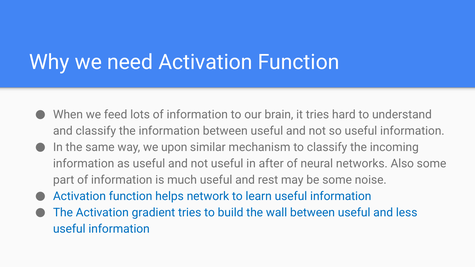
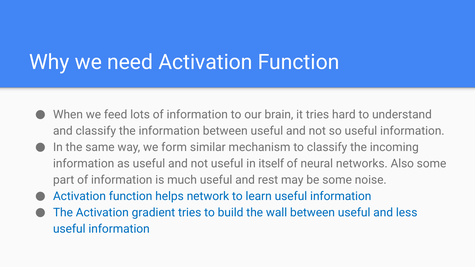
upon: upon -> form
after: after -> itself
